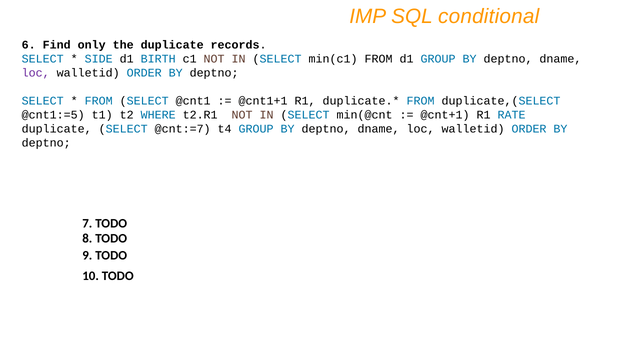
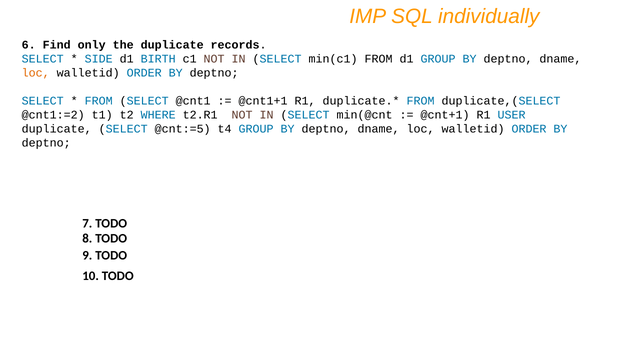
conditional: conditional -> individually
loc at (36, 73) colour: purple -> orange
@cnt1:=5: @cnt1:=5 -> @cnt1:=2
RATE: RATE -> USER
@cnt:=7: @cnt:=7 -> @cnt:=5
